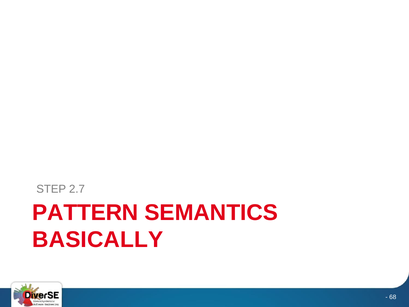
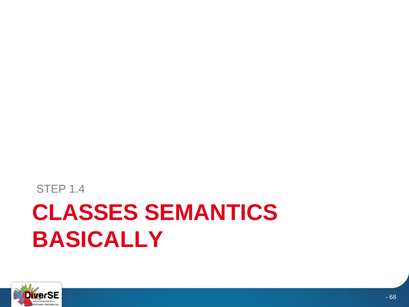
2.7: 2.7 -> 1.4
PATTERN: PATTERN -> CLASSES
